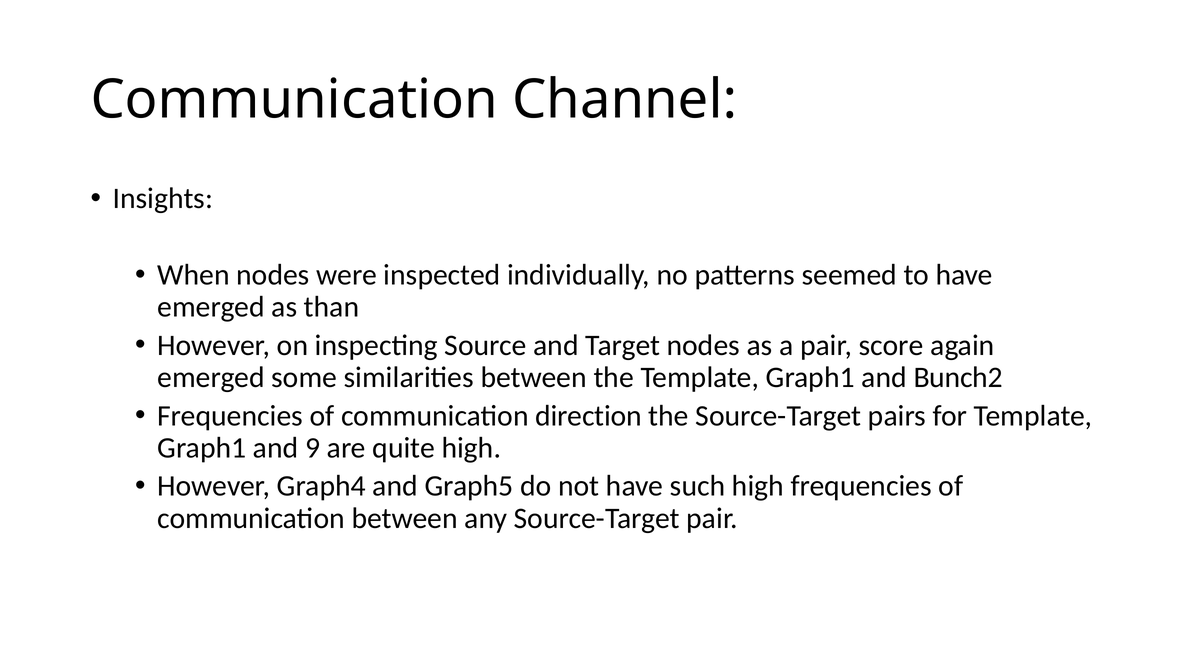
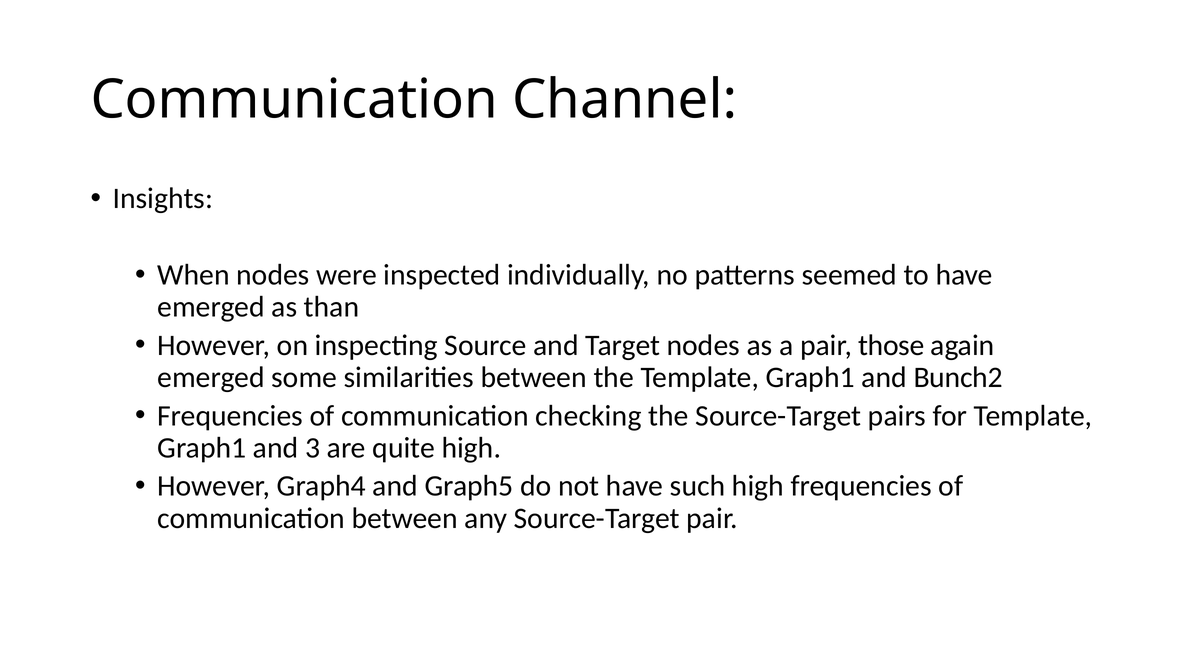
score: score -> those
direction: direction -> checking
9: 9 -> 3
